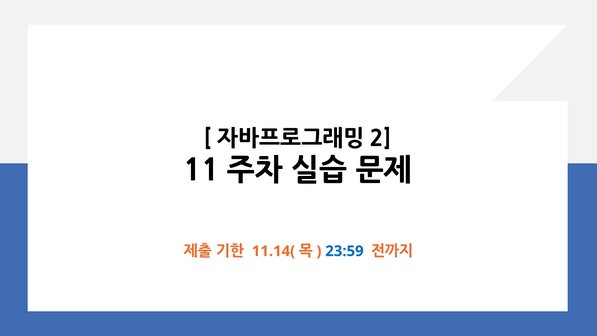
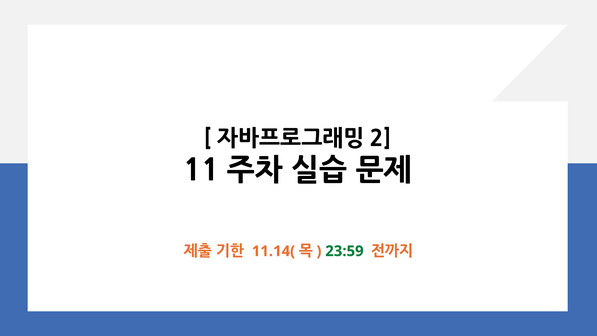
23:59 colour: blue -> green
